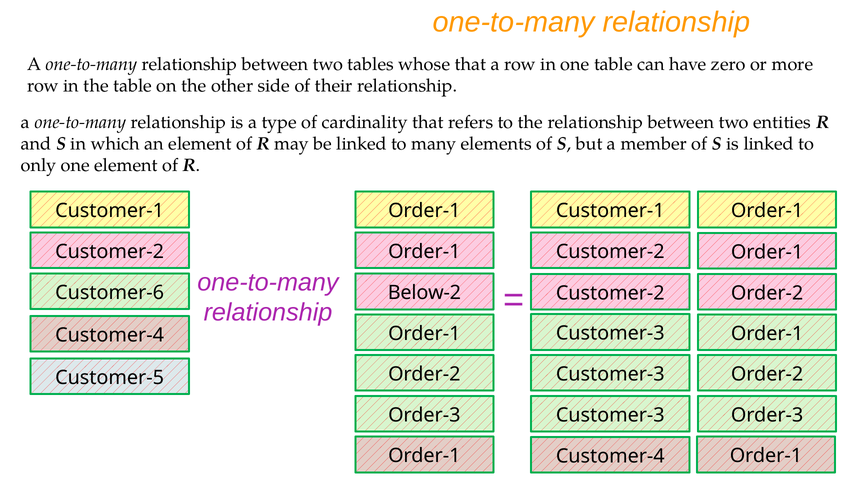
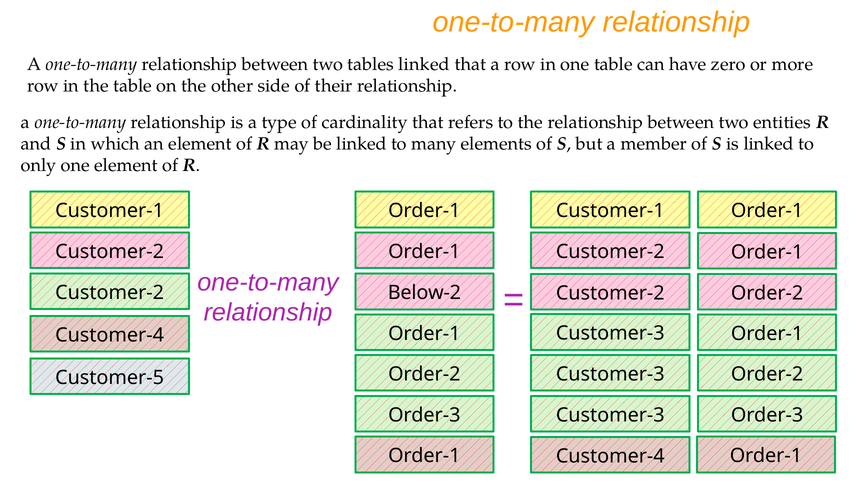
tables whose: whose -> linked
Customer-6 at (110, 293): Customer-6 -> Customer-2
